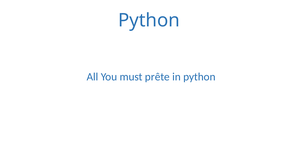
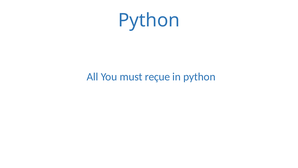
prête: prête -> reçue
